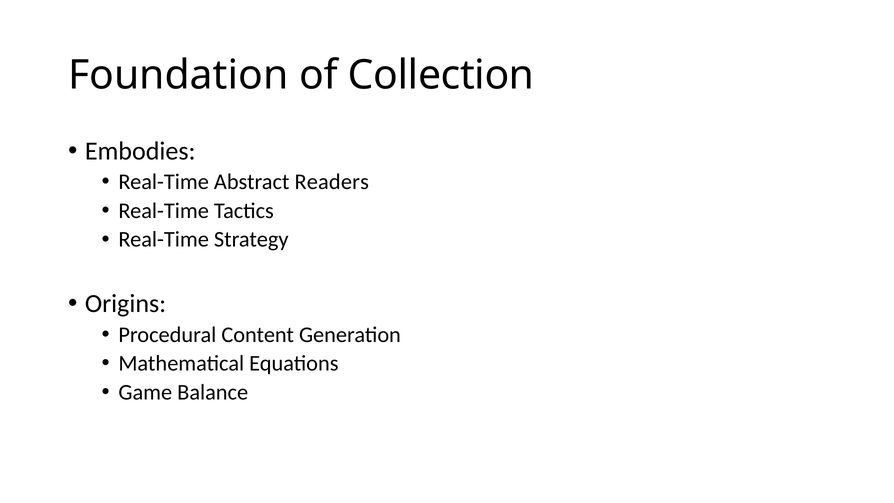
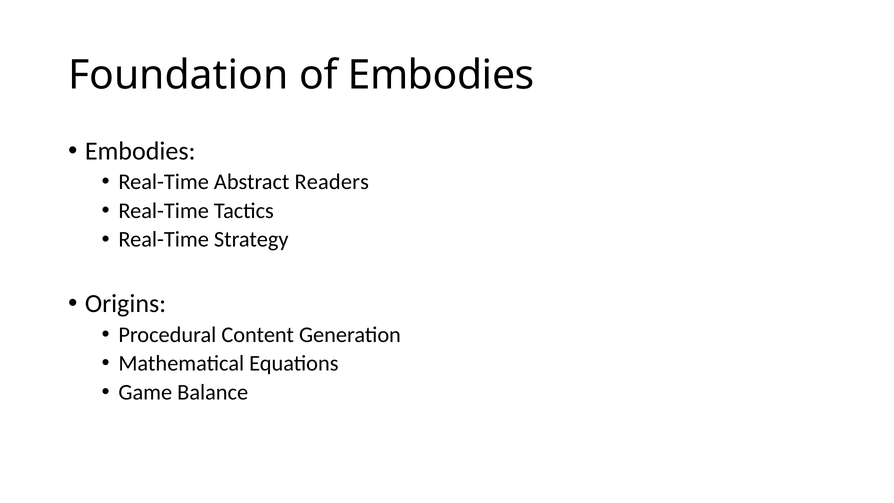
of Collection: Collection -> Embodies
